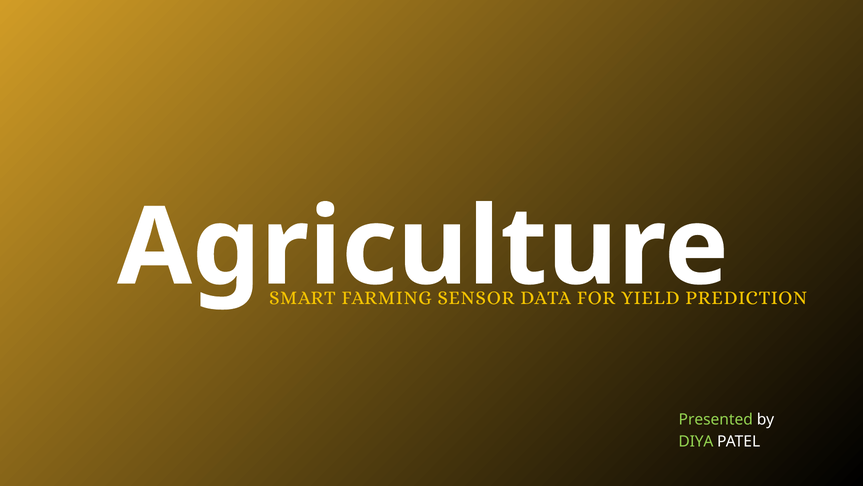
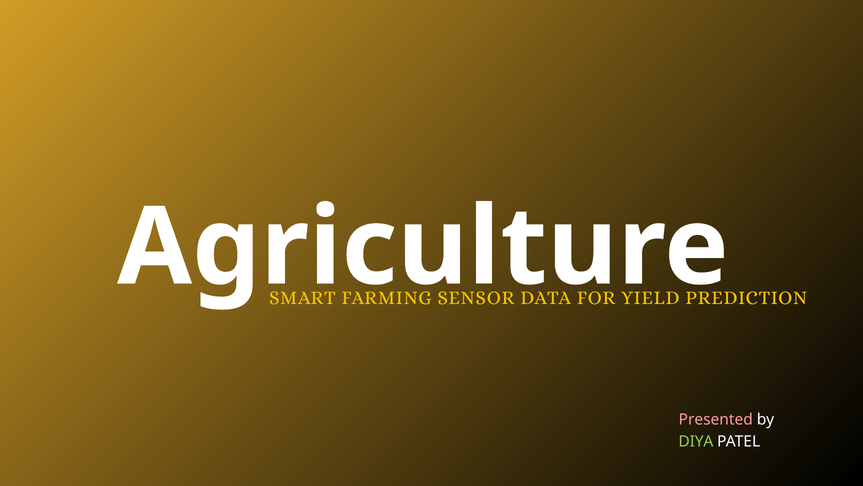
Presented colour: light green -> pink
